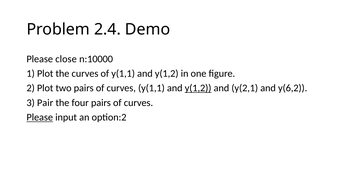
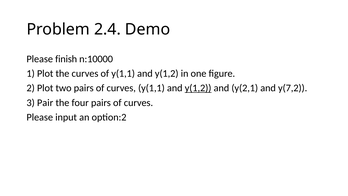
close: close -> finish
y(6,2: y(6,2 -> y(7,2
Please at (40, 117) underline: present -> none
